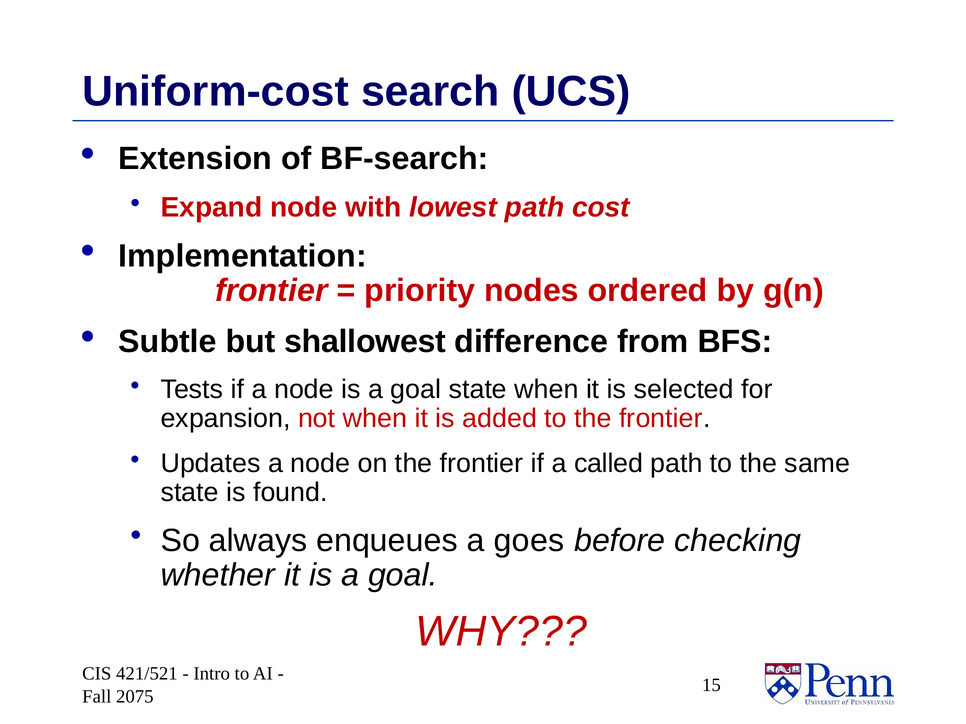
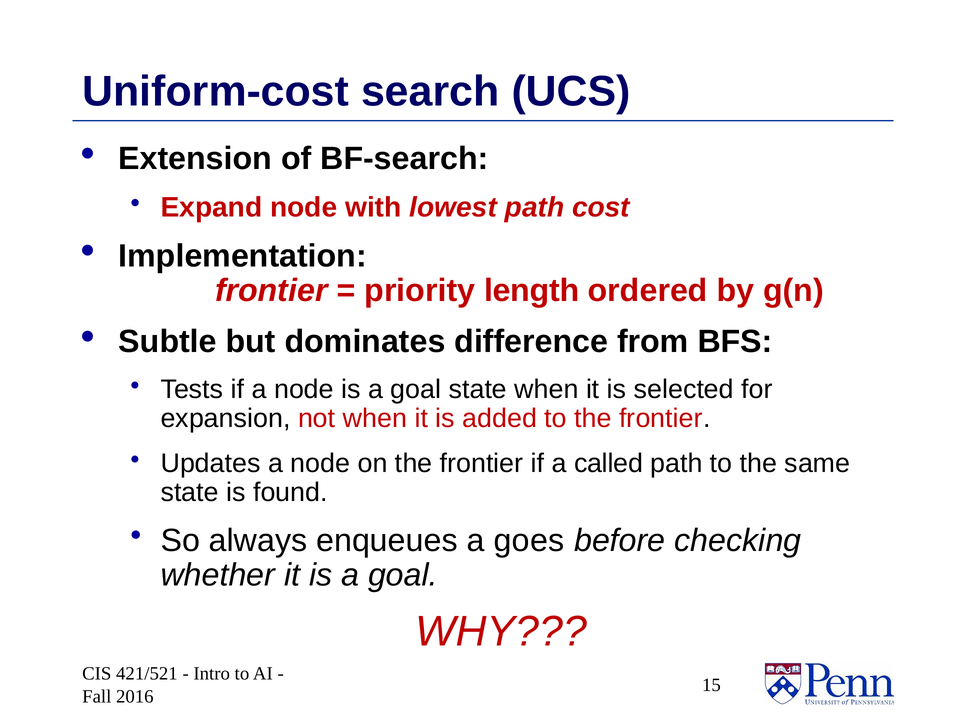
nodes: nodes -> length
shallowest: shallowest -> dominates
2075: 2075 -> 2016
